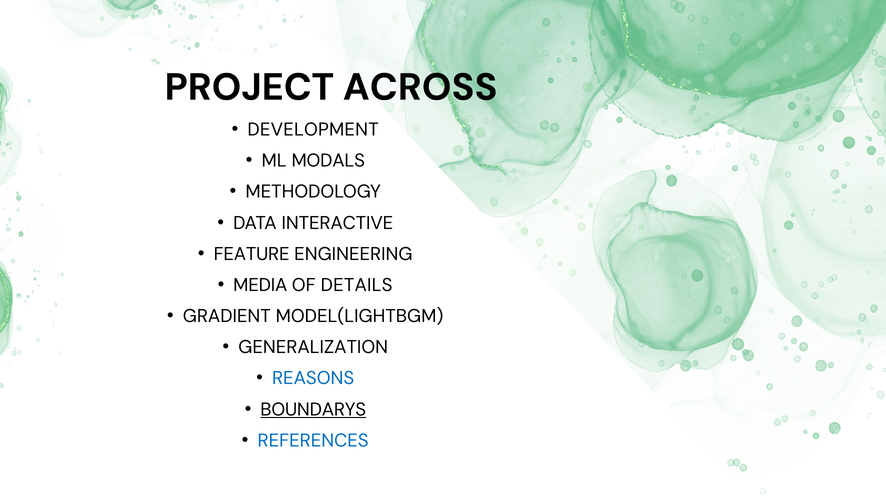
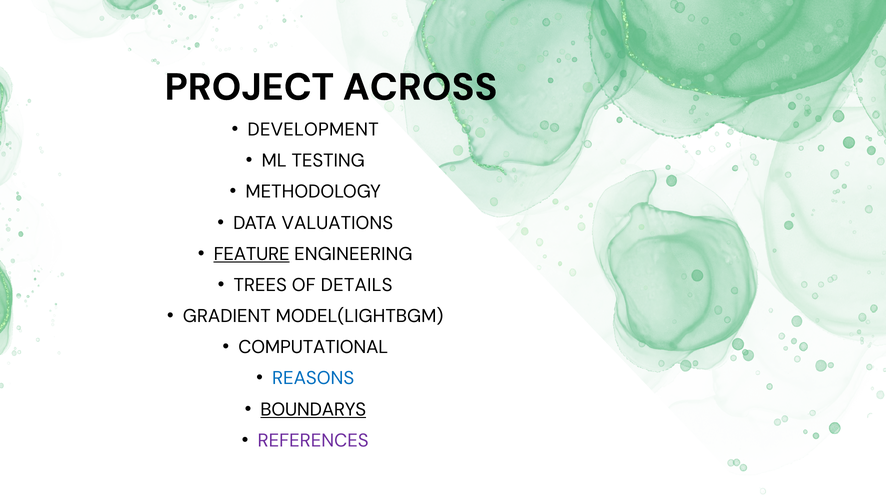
MODALS: MODALS -> TESTING
INTERACTIVE: INTERACTIVE -> VALUATIONS
FEATURE underline: none -> present
MEDIA: MEDIA -> TREES
GENERALIZATION: GENERALIZATION -> COMPUTATIONAL
REFERENCES colour: blue -> purple
